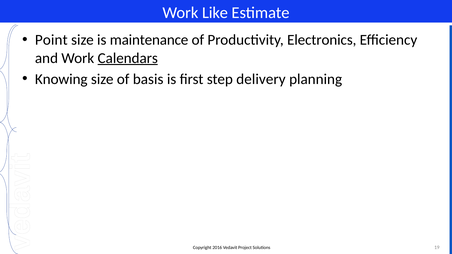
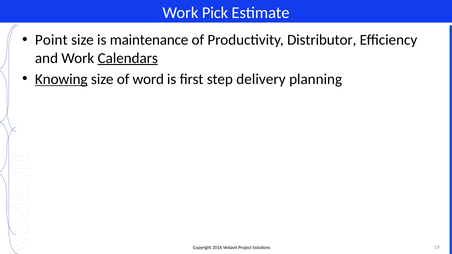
Like: Like -> Pick
Electronics: Electronics -> Distributor
Knowing underline: none -> present
basis: basis -> word
